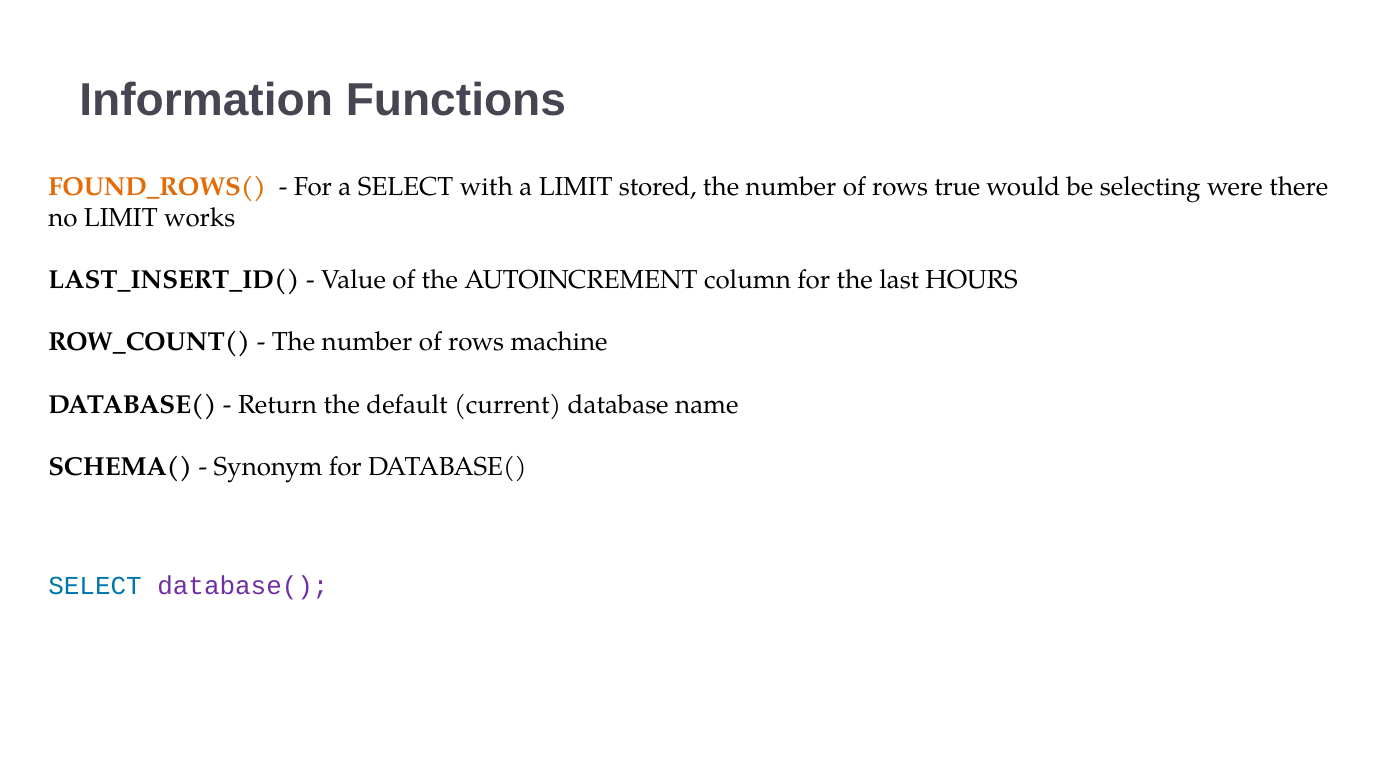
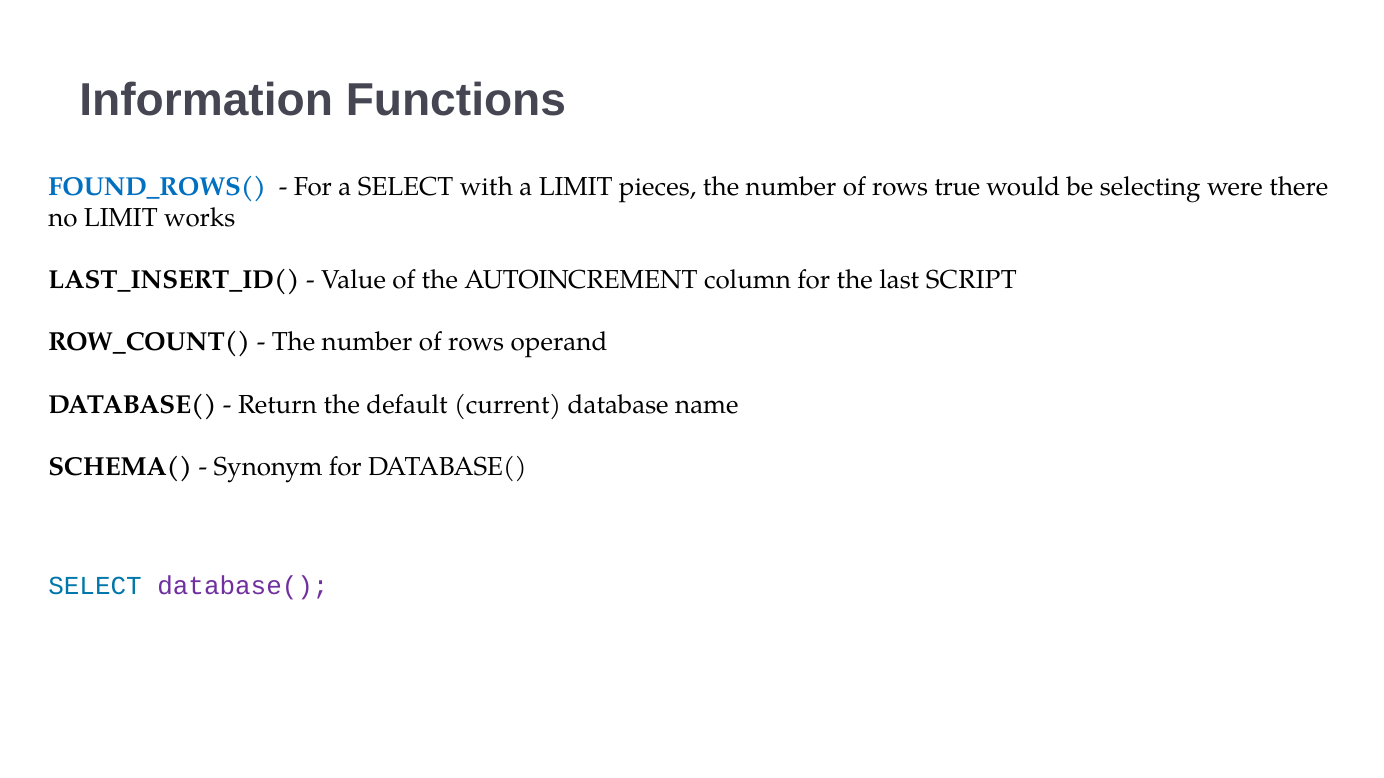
FOUND_ROWS( colour: orange -> blue
stored: stored -> pieces
HOURS: HOURS -> SCRIPT
machine: machine -> operand
